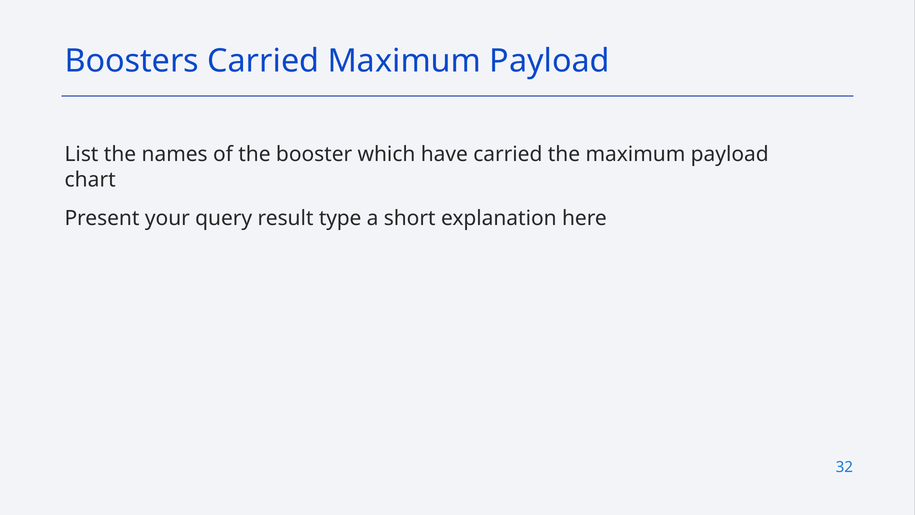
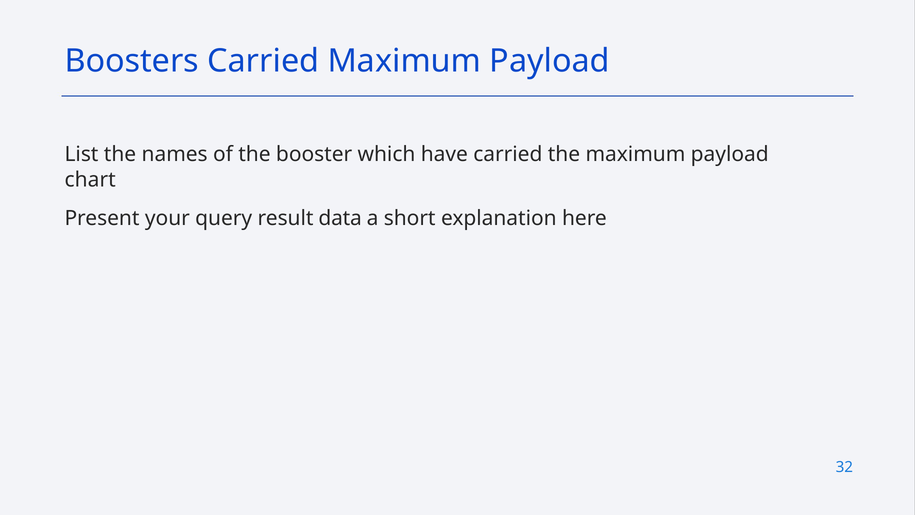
type: type -> data
